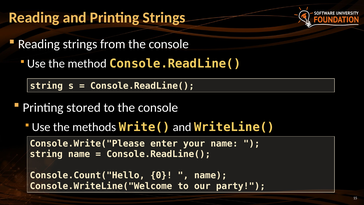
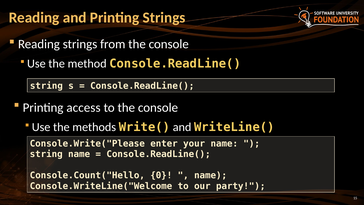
stored: stored -> access
